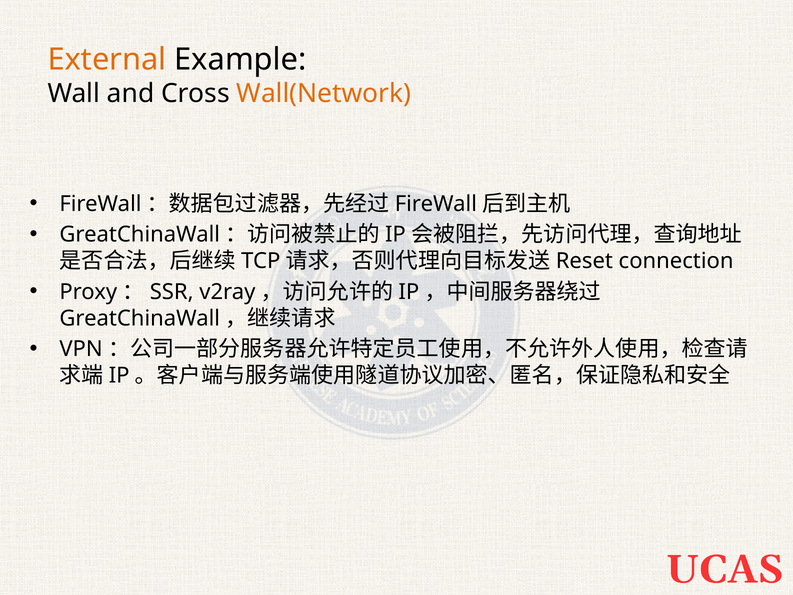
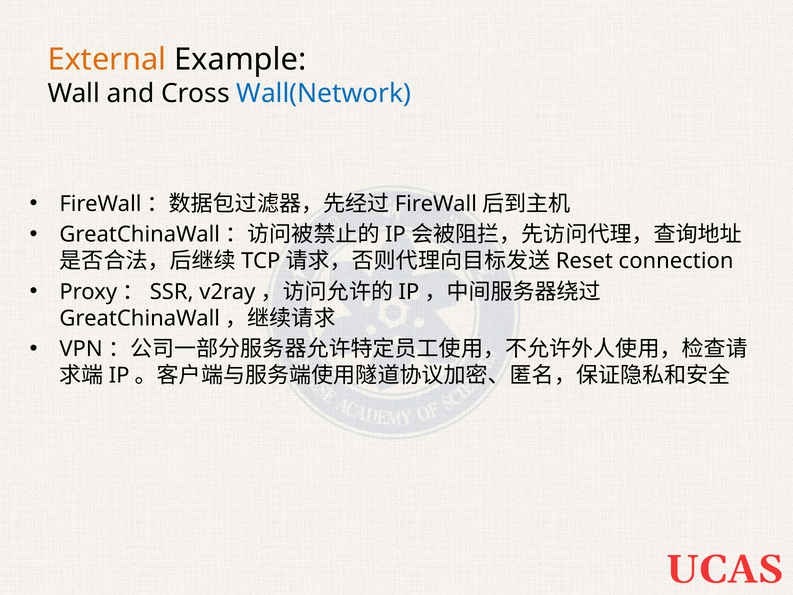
Wall(Network colour: orange -> blue
